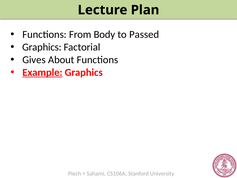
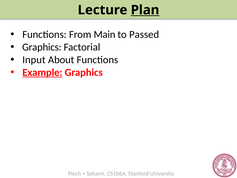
Plan underline: none -> present
Body: Body -> Main
Gives: Gives -> Input
